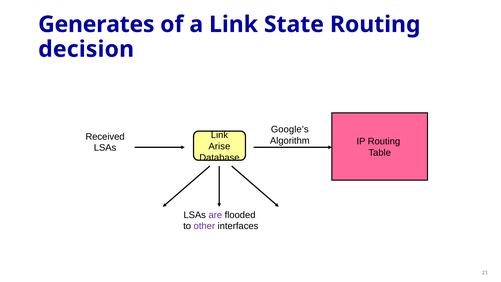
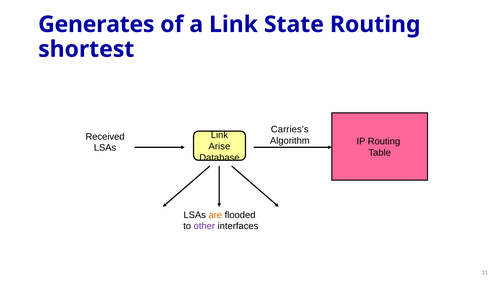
decision: decision -> shortest
Google’s: Google’s -> Carries’s
are colour: purple -> orange
